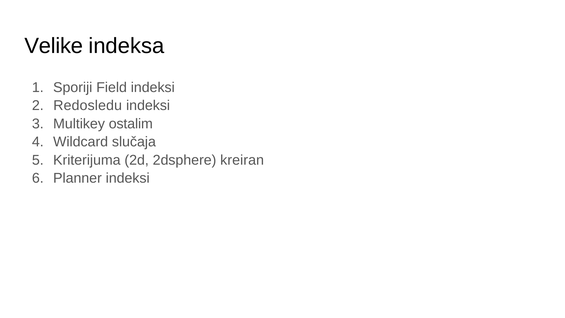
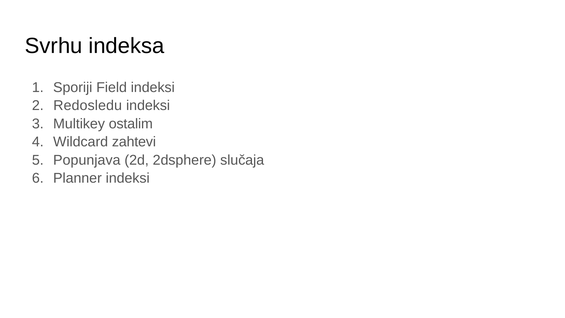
Velike: Velike -> Svrhu
slučaja: slučaja -> zahtevi
Kriterijuma: Kriterijuma -> Popunjava
kreiran: kreiran -> slučaja
